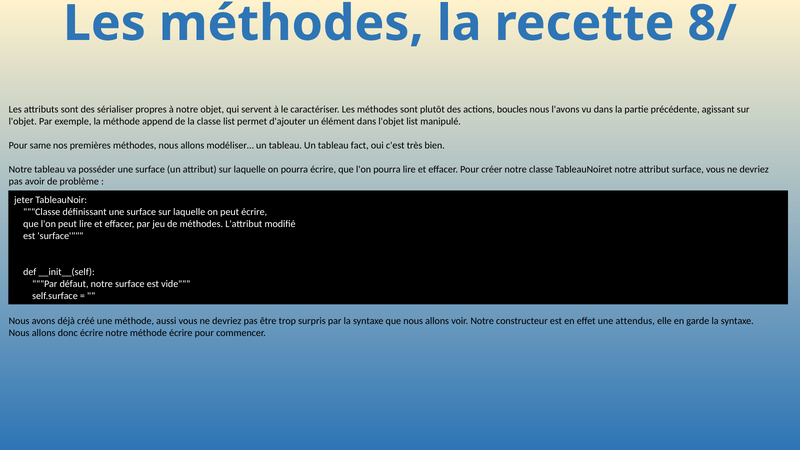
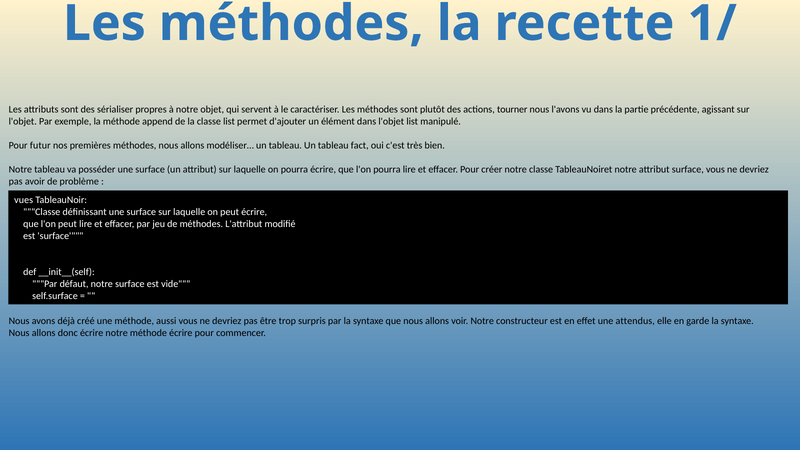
8/: 8/ -> 1/
boucles: boucles -> tourner
same: same -> futur
jeter: jeter -> vues
